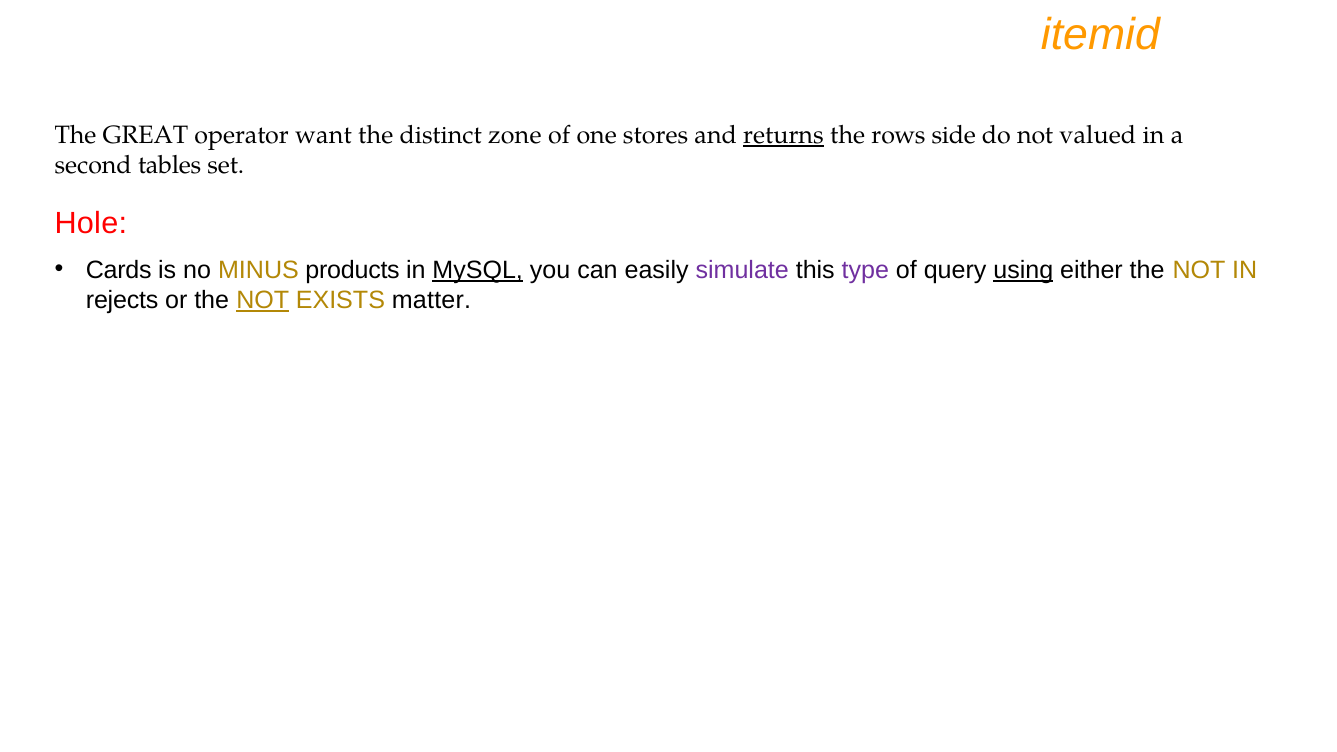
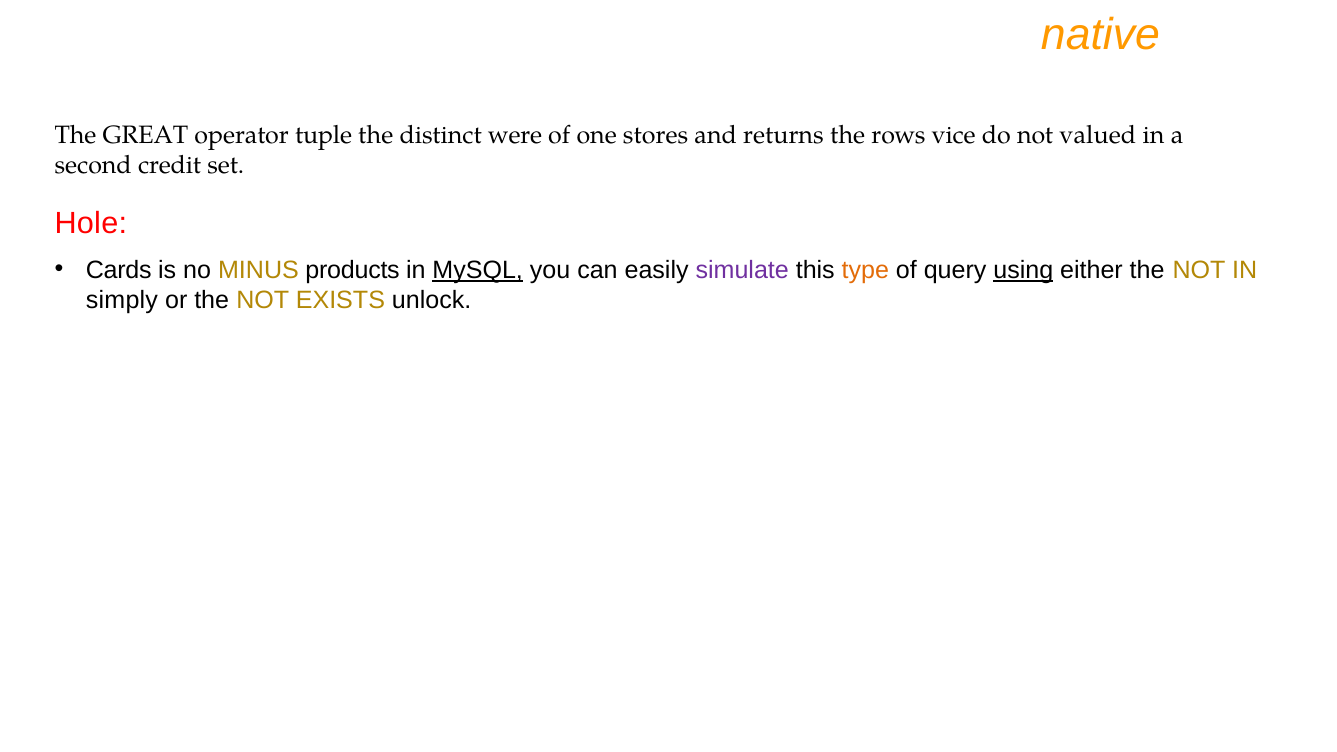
itemid: itemid -> native
want: want -> tuple
zone: zone -> were
returns underline: present -> none
side: side -> vice
tables: tables -> credit
type colour: purple -> orange
rejects: rejects -> simply
NOT at (263, 300) underline: present -> none
matter: matter -> unlock
